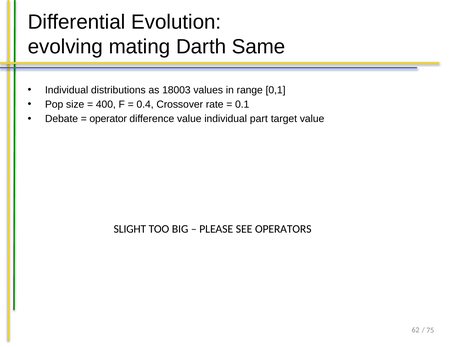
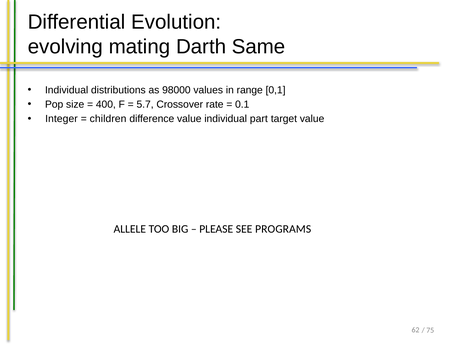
18003: 18003 -> 98000
0.4: 0.4 -> 5.7
Debate: Debate -> Integer
operator: operator -> children
SLIGHT: SLIGHT -> ALLELE
OPERATORS: OPERATORS -> PROGRAMS
